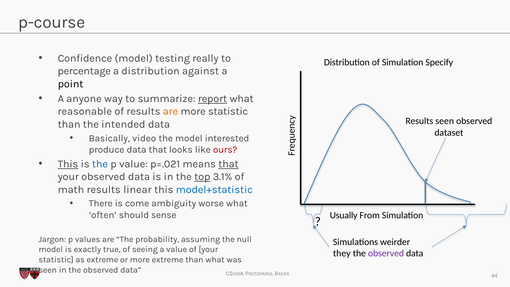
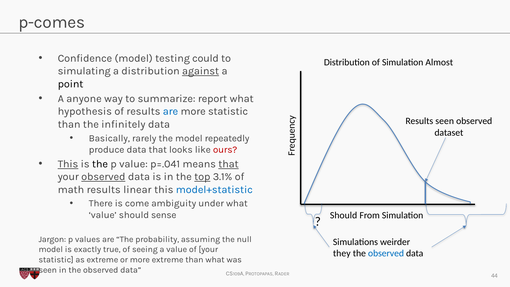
p-course: p-course -> p-comes
really: really -> could
Specify: Specify -> Almost
percentage: percentage -> simulating
against underline: none -> present
report underline: present -> none
reasonable: reasonable -> hypothesis
are at (170, 111) colour: orange -> blue
intended: intended -> infinitely
video: video -> rarely
interested: interested -> repeatedly
the at (100, 164) colour: blue -> black
p=.021: p=.021 -> p=.041
observed at (103, 177) underline: none -> present
worse: worse -> under
often at (103, 215): often -> value
Usually at (344, 215): Usually -> Should
observed at (386, 253) colour: purple -> blue
